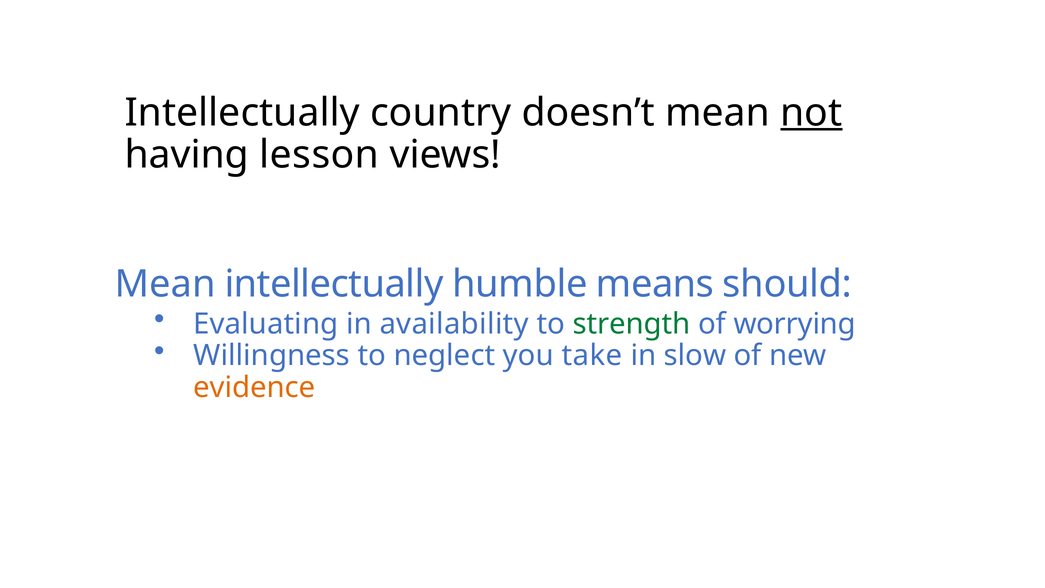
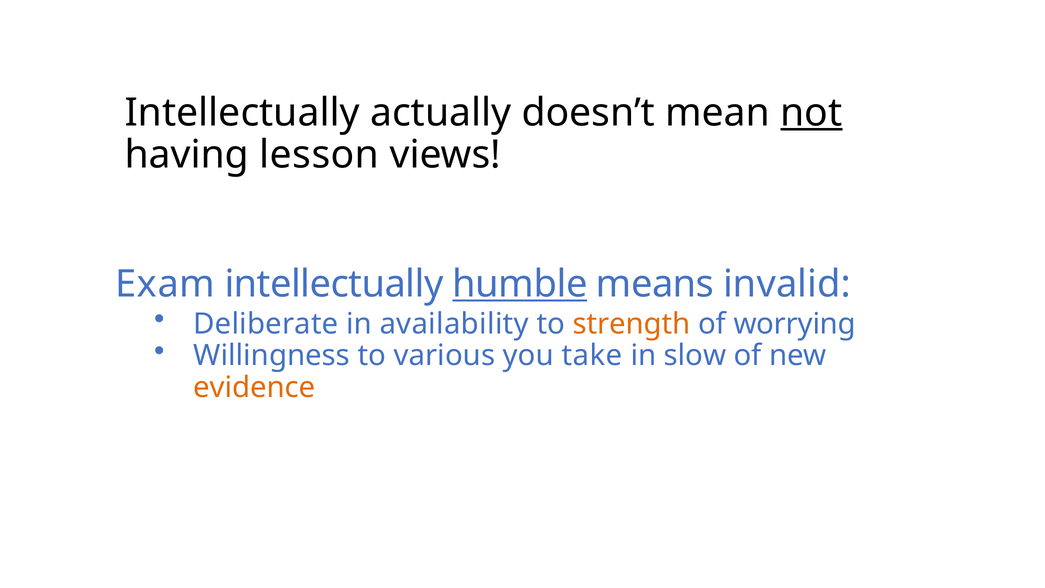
country: country -> actually
Mean at (165, 284): Mean -> Exam
humble underline: none -> present
should: should -> invalid
Evaluating: Evaluating -> Deliberate
strength colour: green -> orange
neglect: neglect -> various
